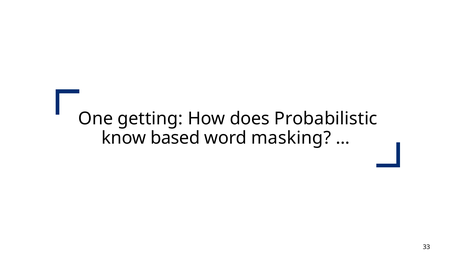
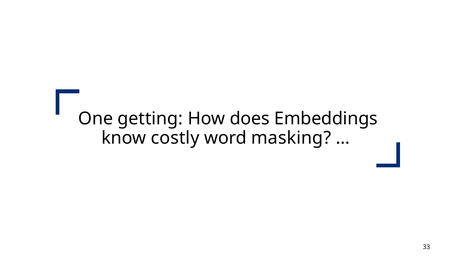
Probabilistic: Probabilistic -> Embeddings
based: based -> costly
